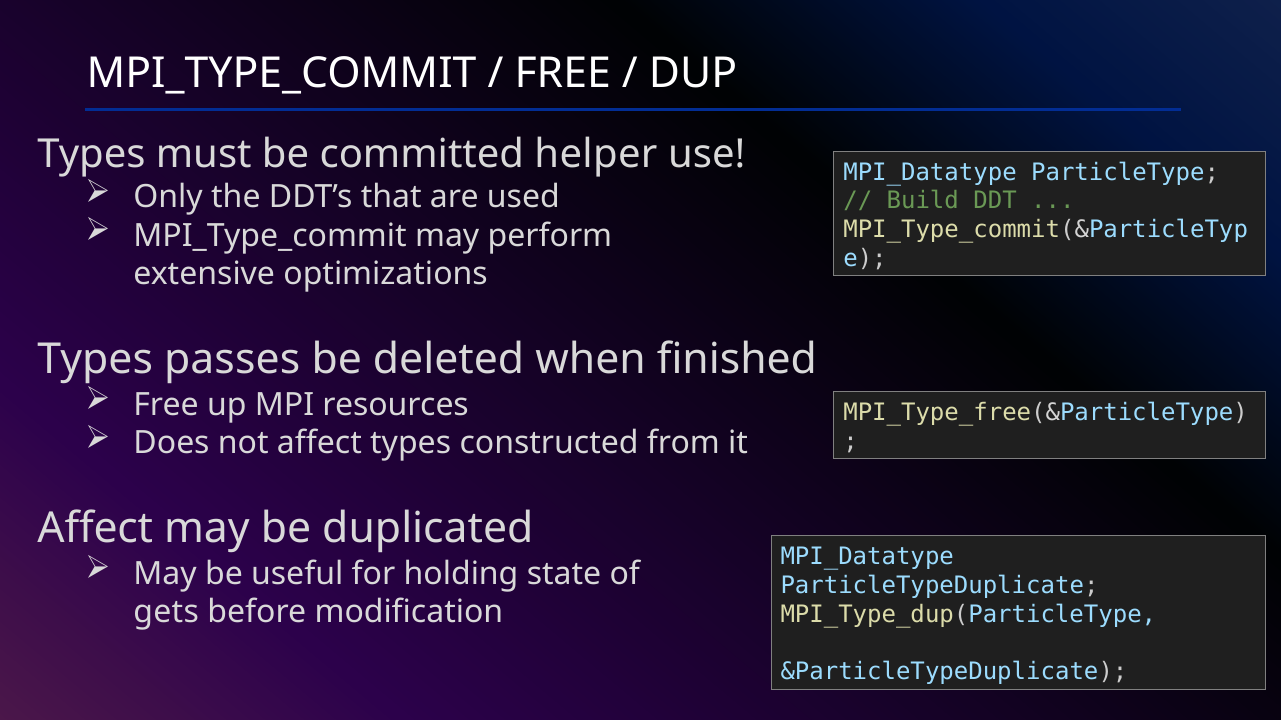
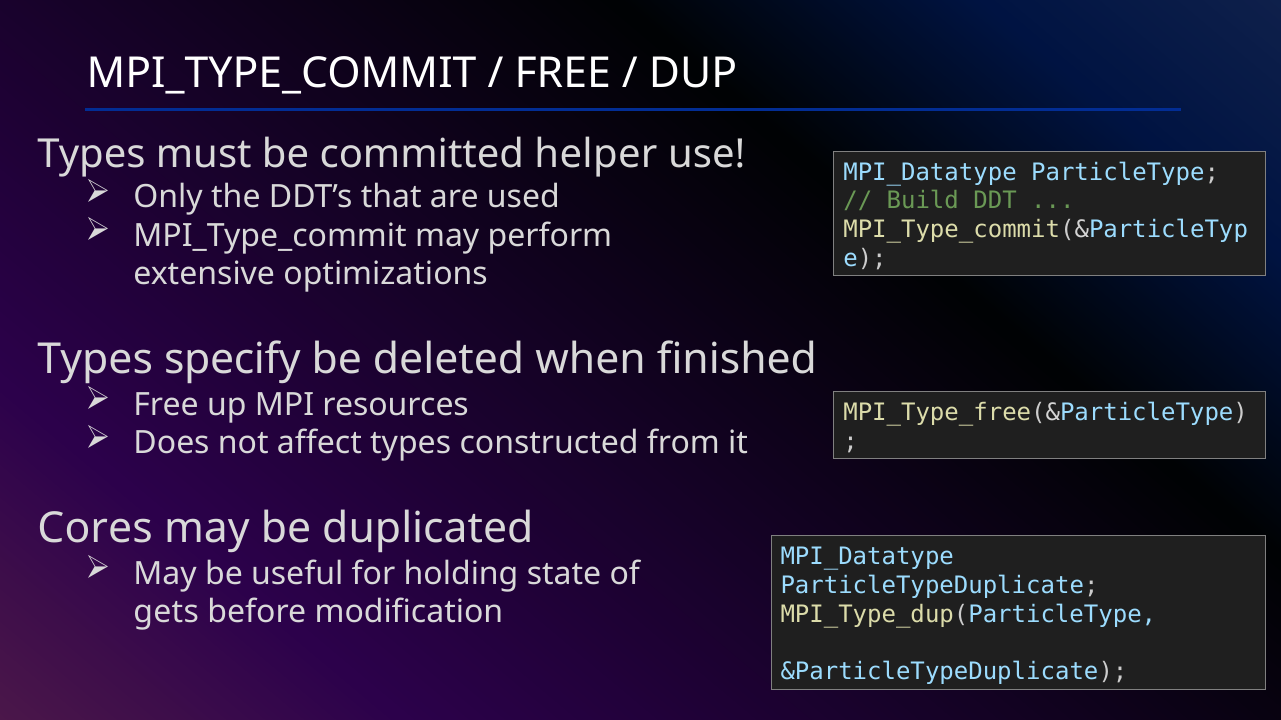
passes: passes -> specify
Affect at (95, 529): Affect -> Cores
